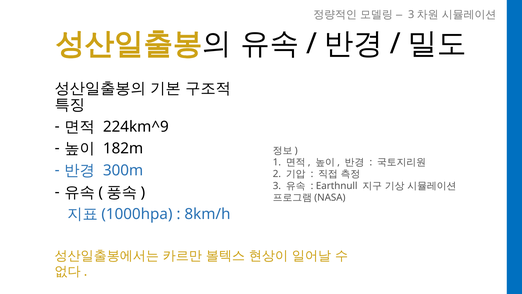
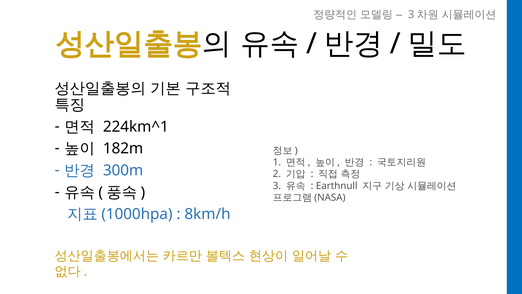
224km^9: 224km^9 -> 224km^1
